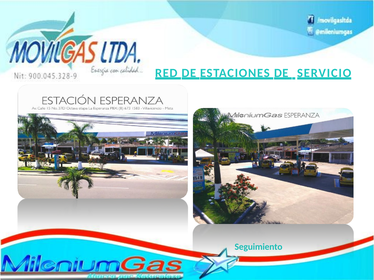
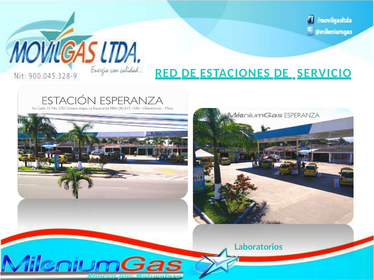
Seguimiento: Seguimiento -> Laboratorios
